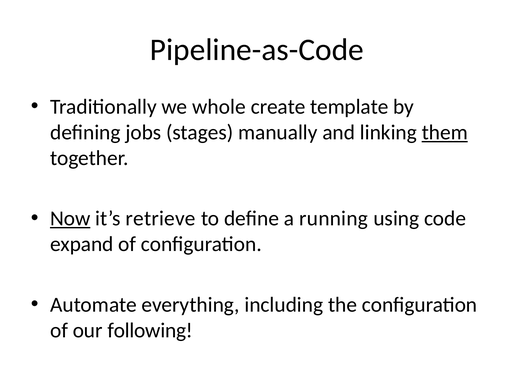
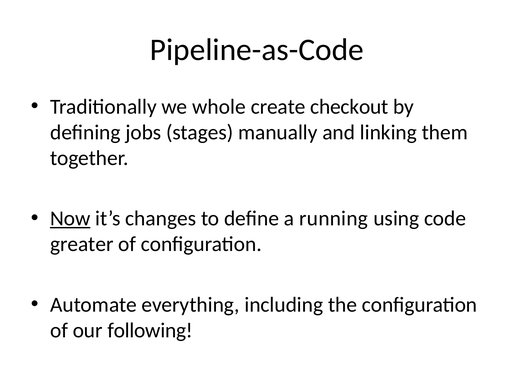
template: template -> checkout
them underline: present -> none
retrieve: retrieve -> changes
expand: expand -> greater
